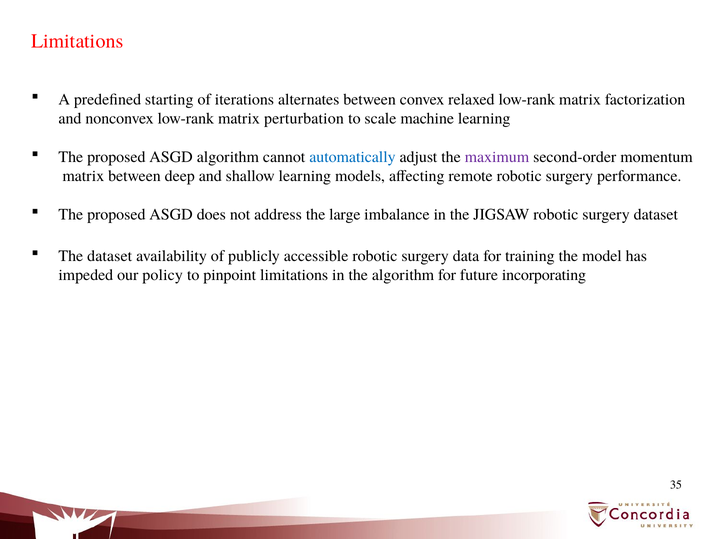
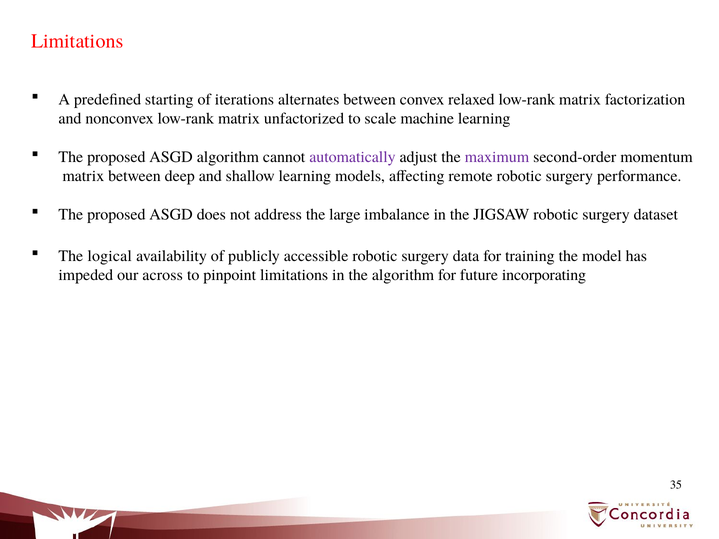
perturbation: perturbation -> unfactorized
automatically colour: blue -> purple
The dataset: dataset -> logical
policy: policy -> across
